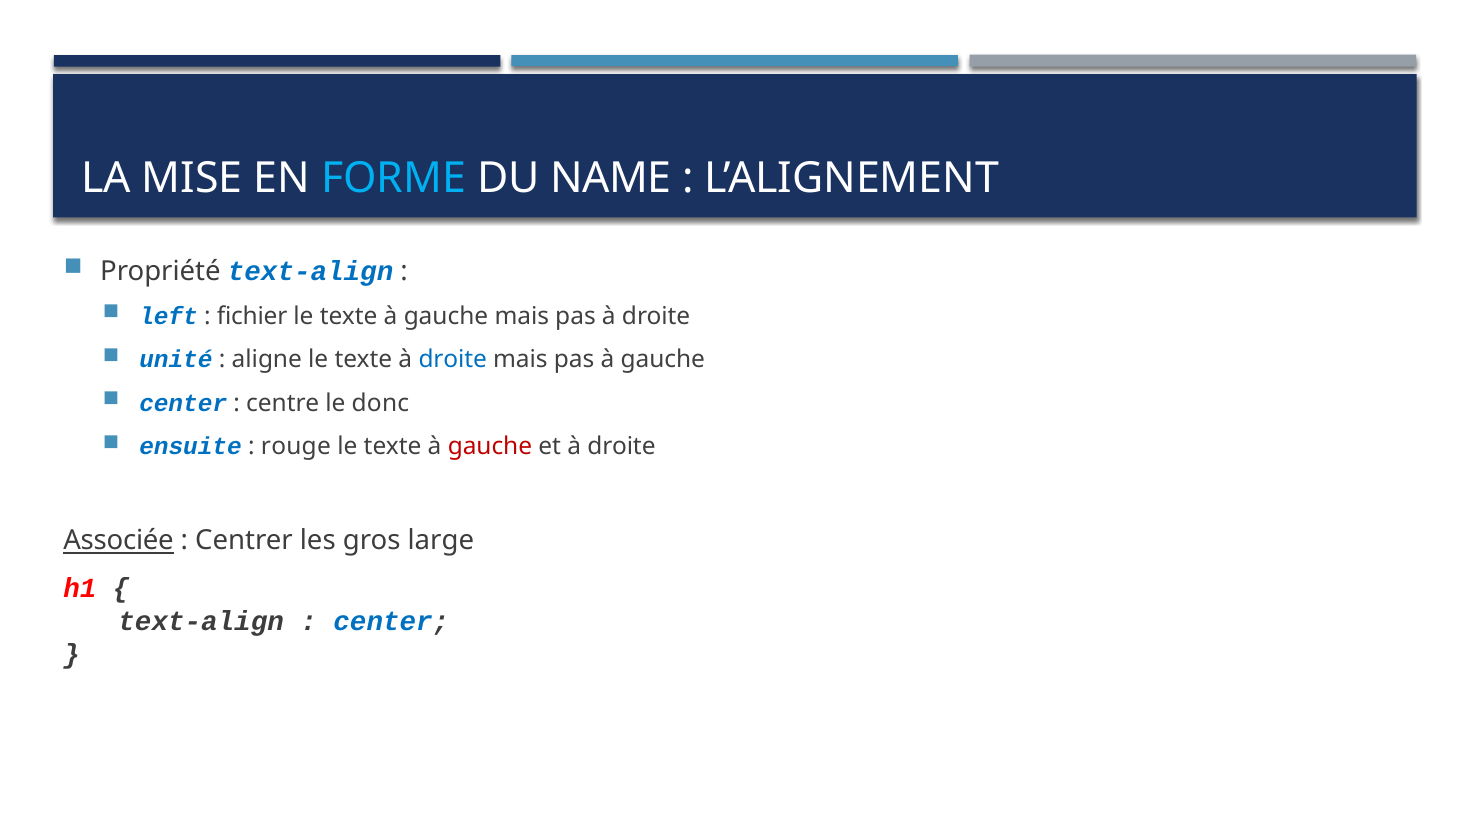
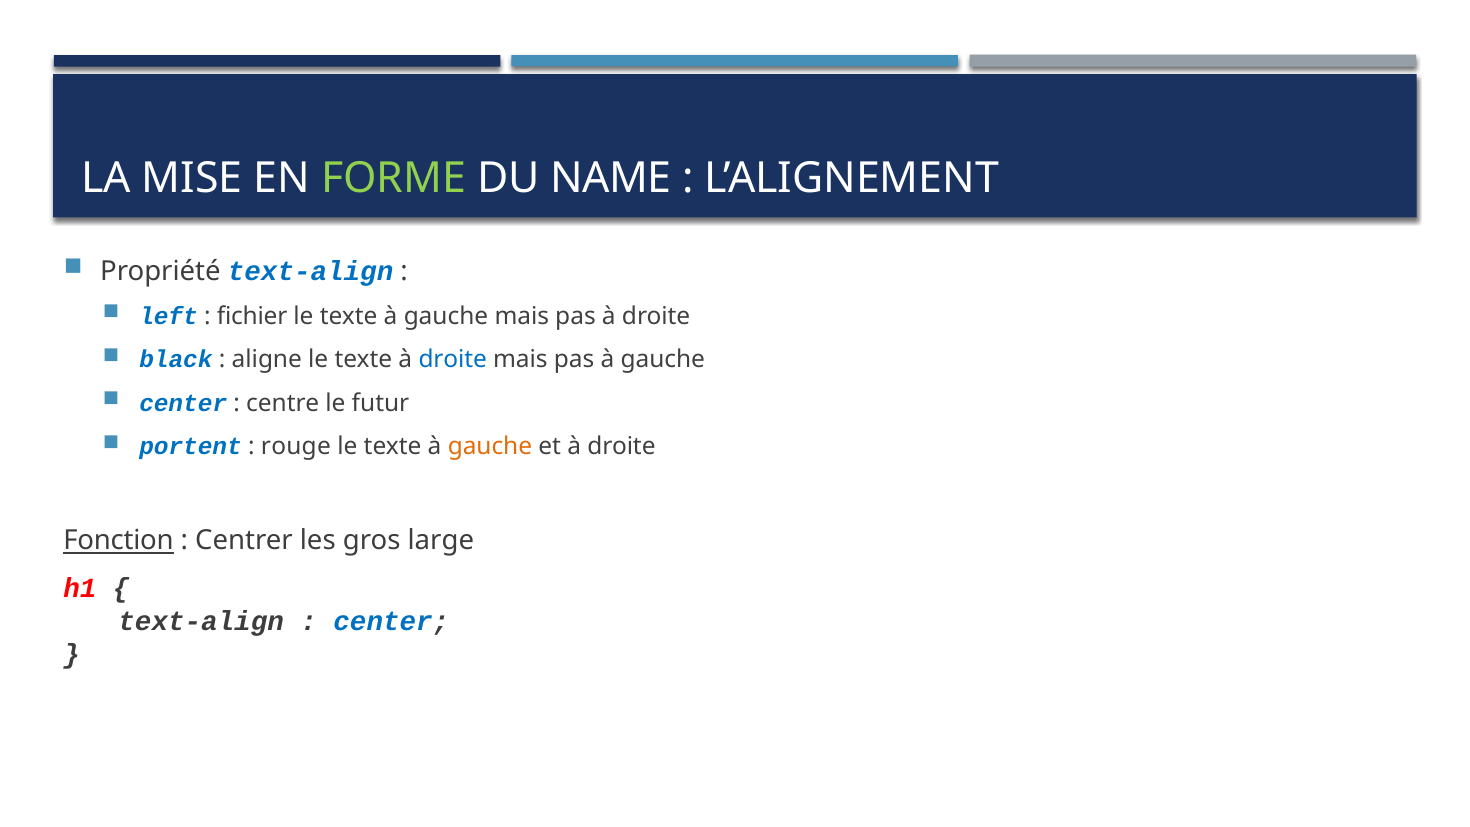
FORME colour: light blue -> light green
unité: unité -> black
donc: donc -> futur
ensuite: ensuite -> portent
gauche at (490, 446) colour: red -> orange
Associée: Associée -> Fonction
